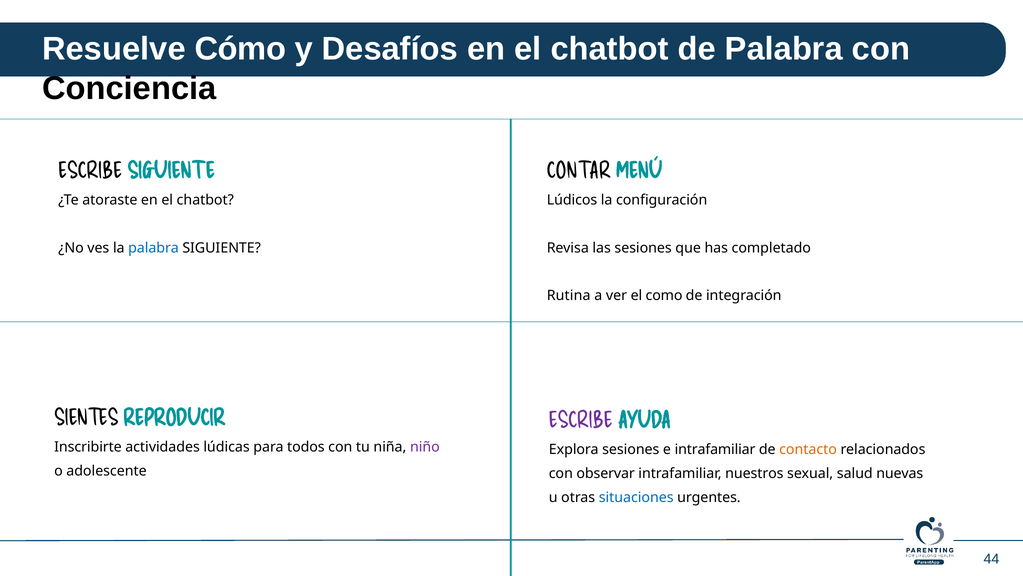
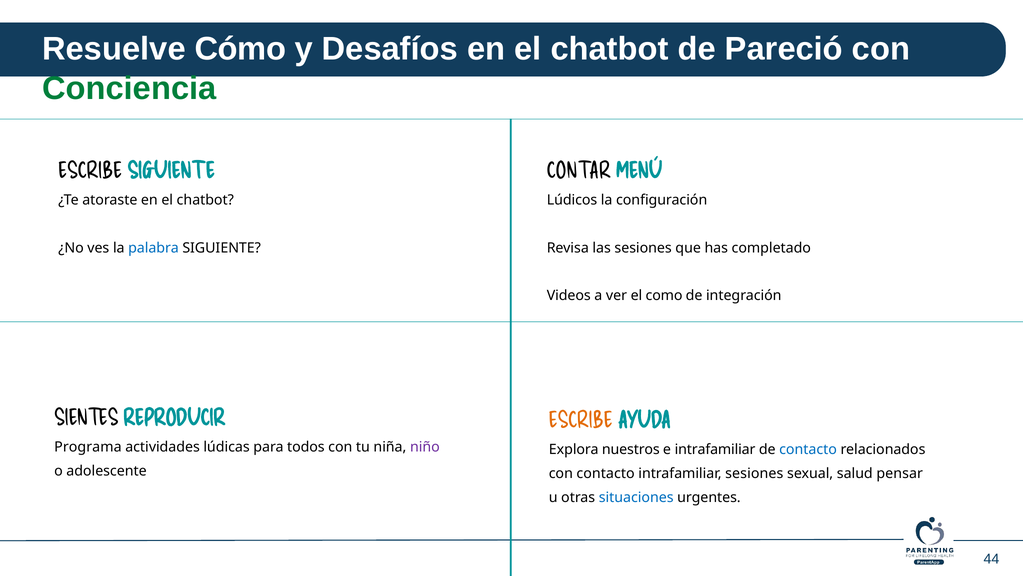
de Palabra: Palabra -> Pareció
Conciencia colour: black -> green
Rutina: Rutina -> Videos
ESCRIBE at (581, 420) colour: purple -> orange
Inscribirte: Inscribirte -> Programa
Explora sesiones: sesiones -> nuestros
contacto at (808, 449) colour: orange -> blue
con observar: observar -> contacto
intrafamiliar nuestros: nuestros -> sesiones
nuevas: nuevas -> pensar
